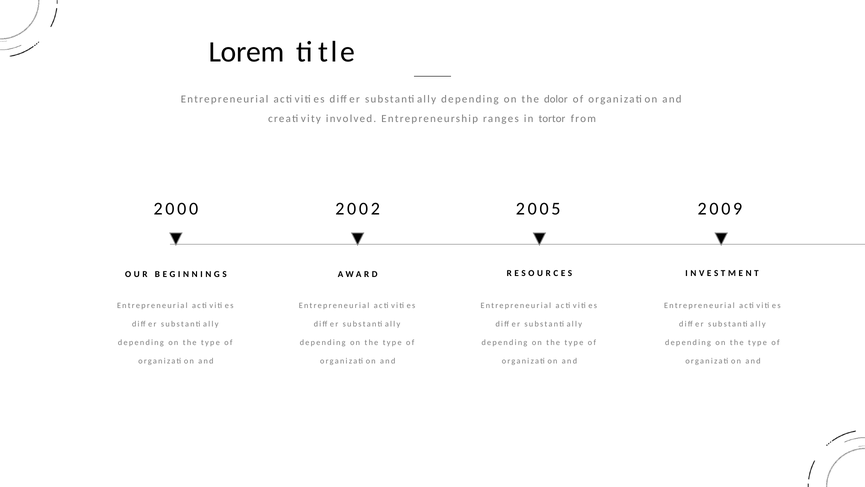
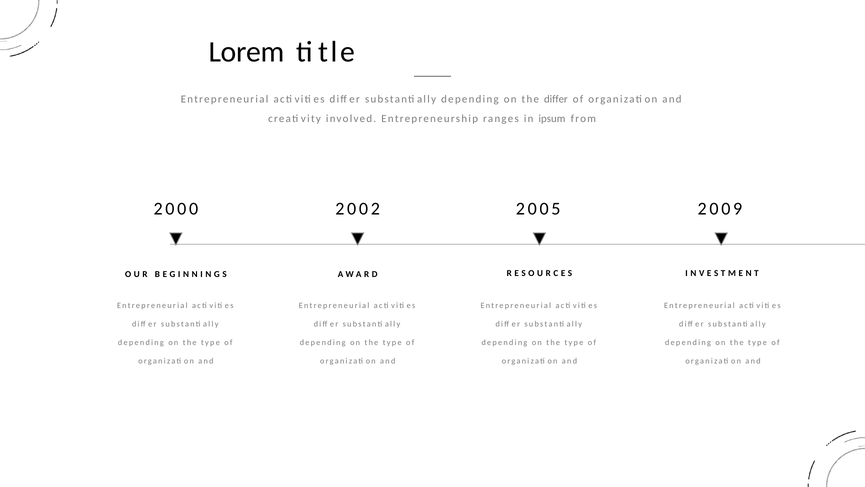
the dolor: dolor -> differ
tortor: tortor -> ipsum
